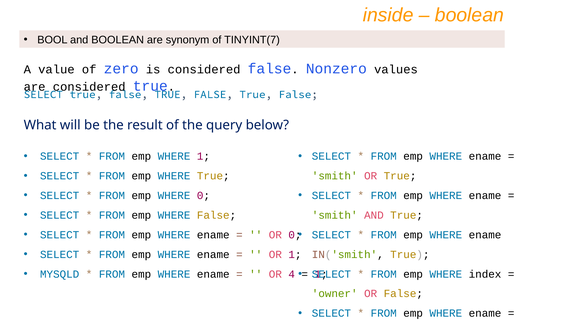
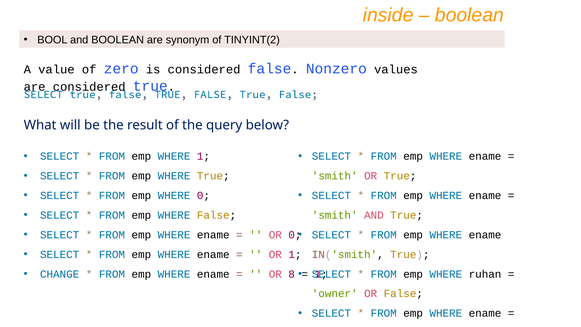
TINYINT(7: TINYINT(7 -> TINYINT(2
MYSQLD: MYSQLD -> CHANGE
4: 4 -> 8
index: index -> ruhan
